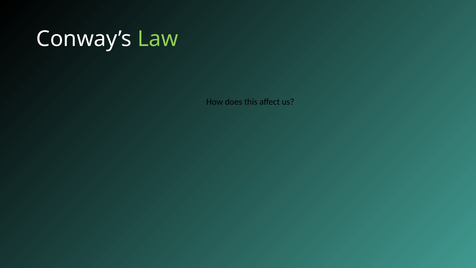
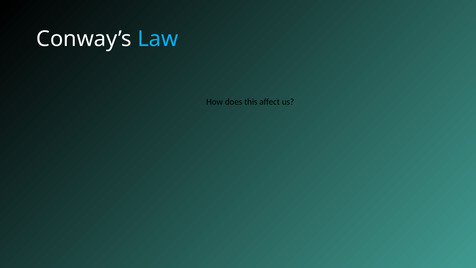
Law colour: light green -> light blue
